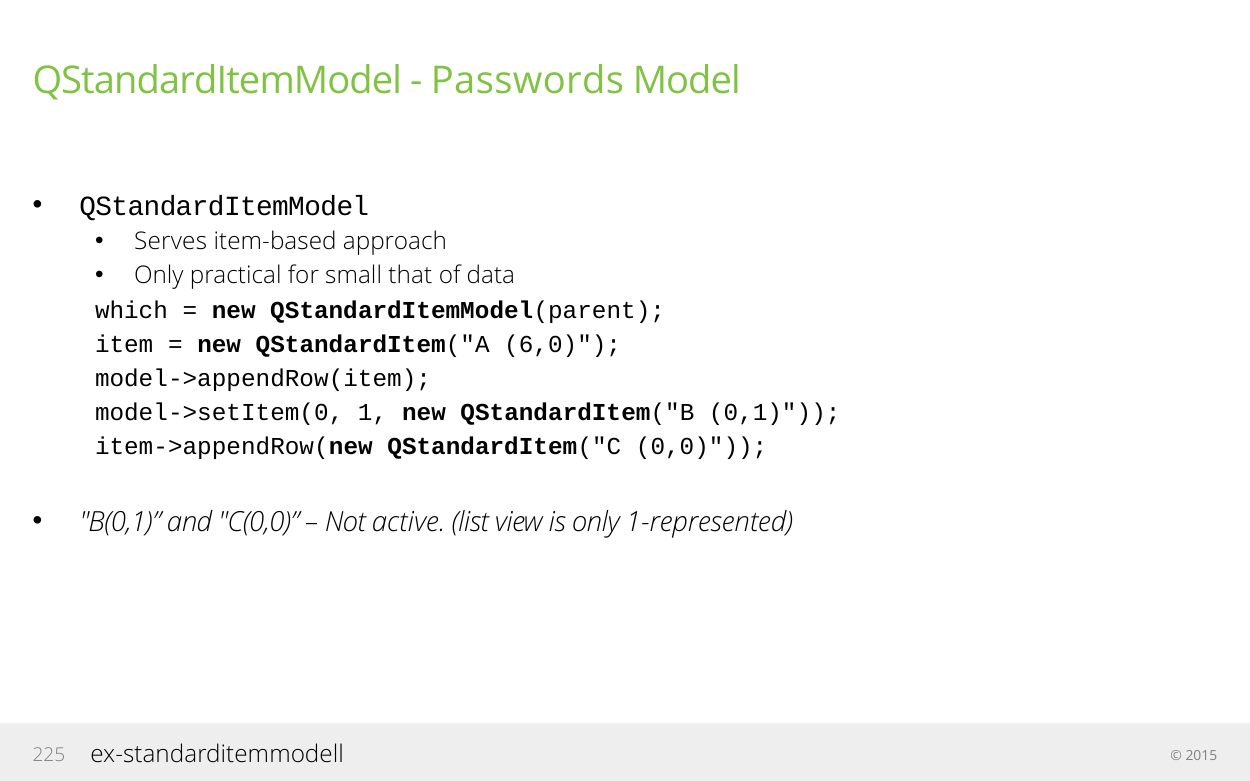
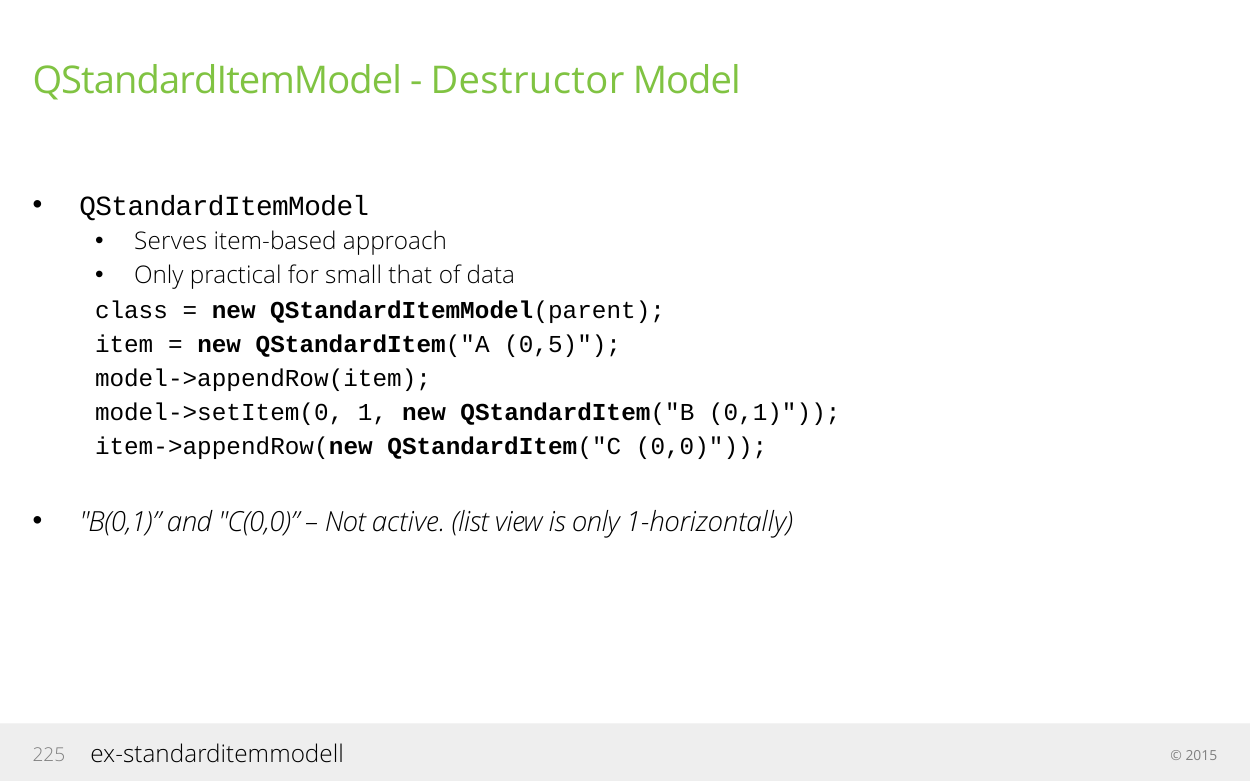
Passwords: Passwords -> Destructor
which: which -> class
6,0: 6,0 -> 0,5
1-represented: 1-represented -> 1-horizontally
